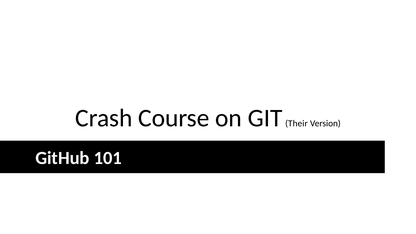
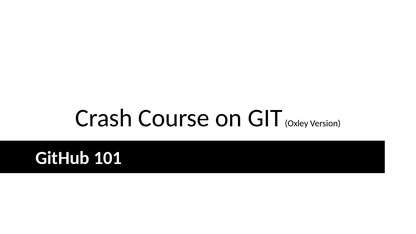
Their: Their -> Oxley
